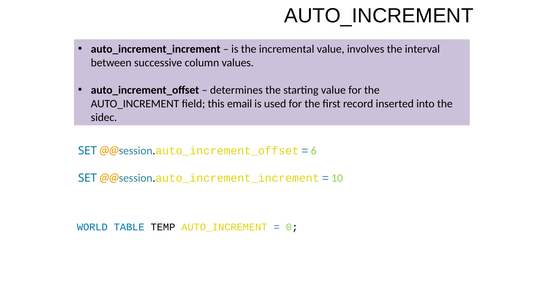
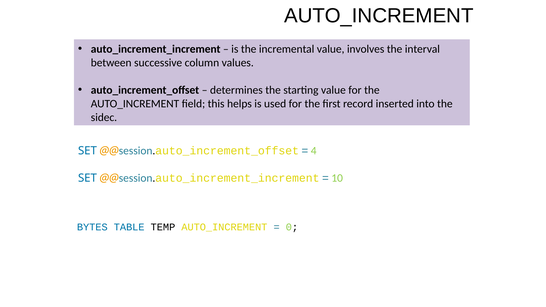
email: email -> helps
6: 6 -> 4
WORLD: WORLD -> BYTES
